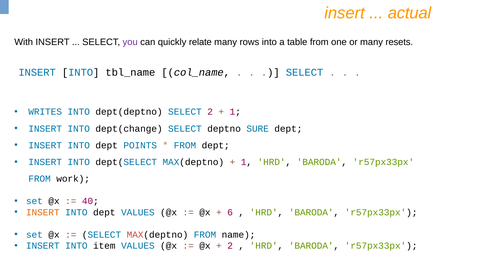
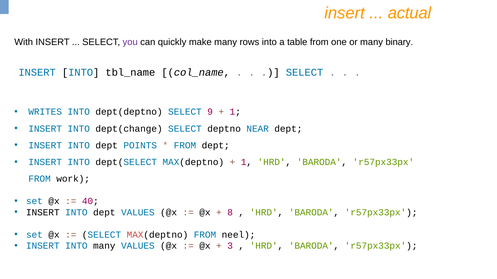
relate: relate -> make
resets: resets -> binary
SELECT 2: 2 -> 9
SURE: SURE -> NEAR
INSERT at (43, 213) colour: orange -> black
6: 6 -> 8
name: name -> neel
INTO item: item -> many
2 at (230, 246): 2 -> 3
